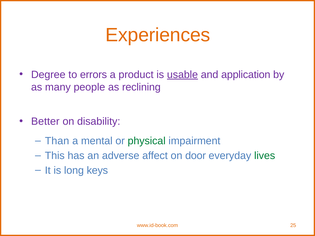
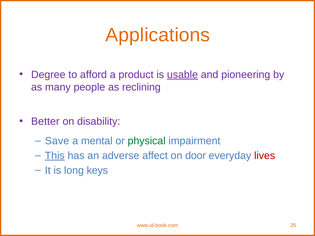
Experiences: Experiences -> Applications
errors: errors -> afford
application: application -> pioneering
Than: Than -> Save
This underline: none -> present
lives colour: green -> red
